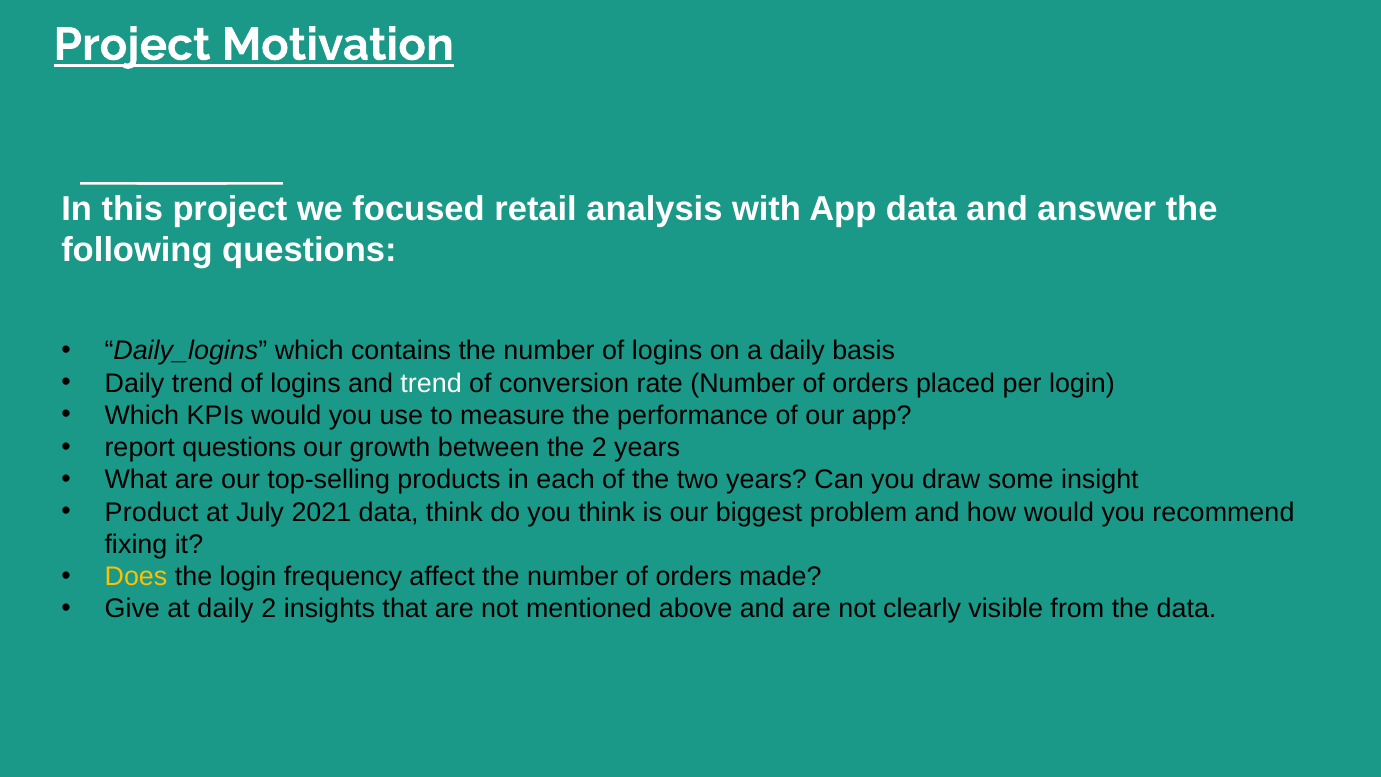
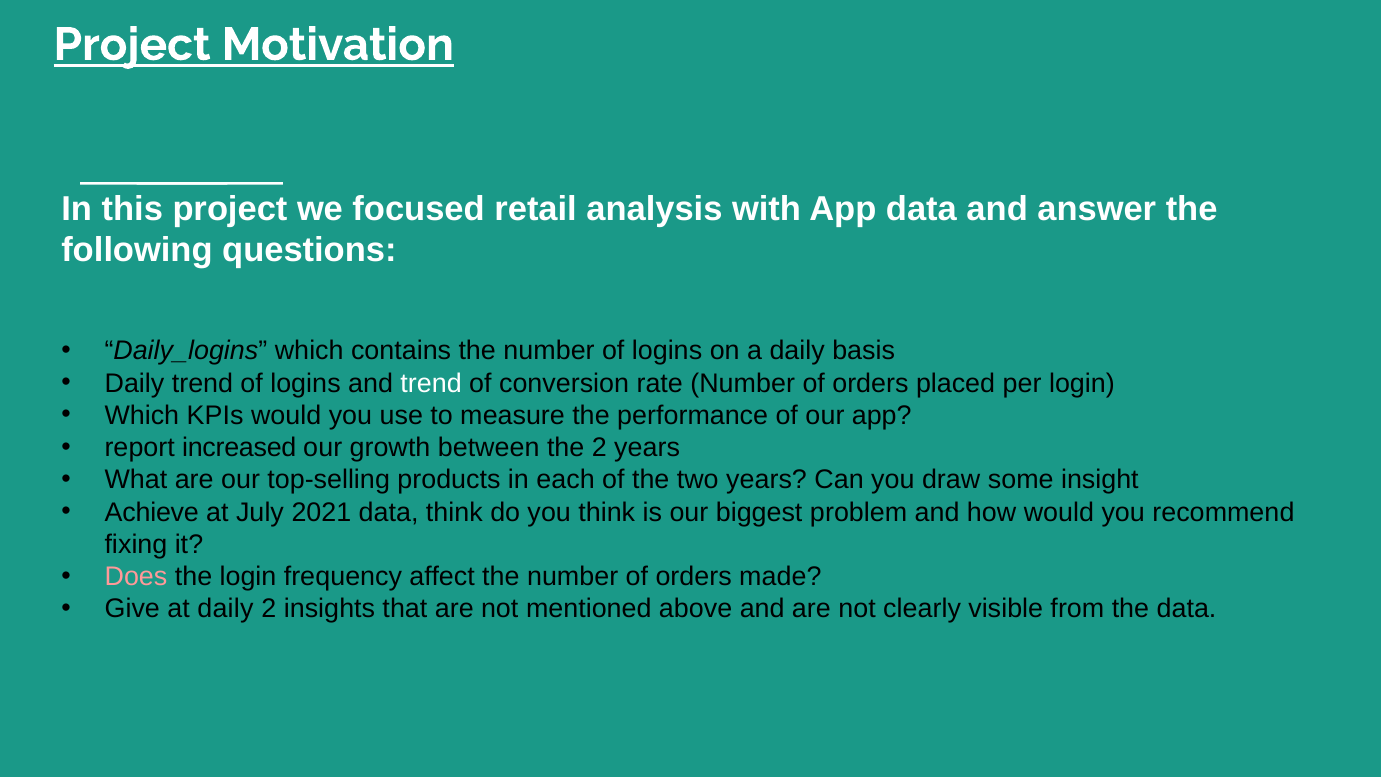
report questions: questions -> increased
Product: Product -> Achieve
Does colour: yellow -> pink
